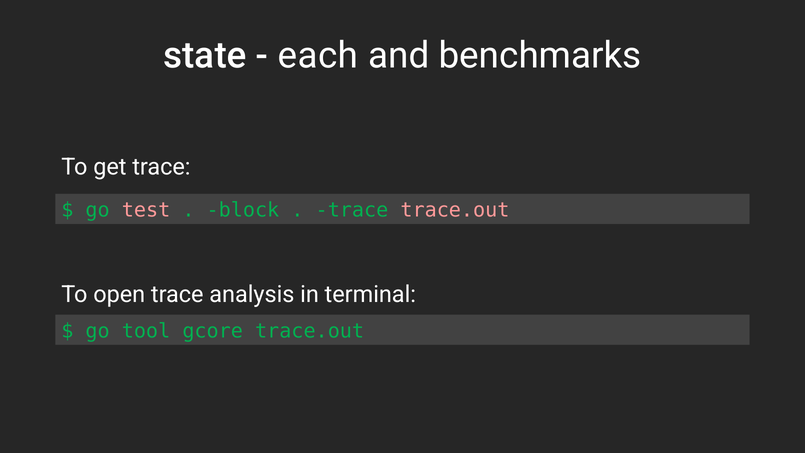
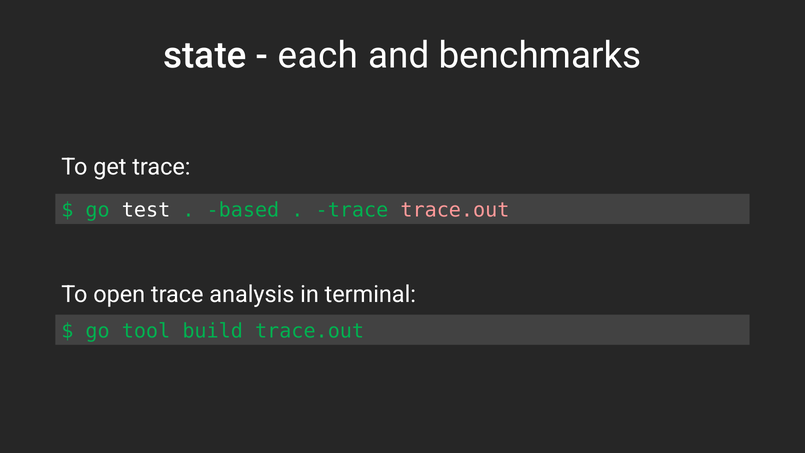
test colour: pink -> white
block: block -> based
gcore: gcore -> build
